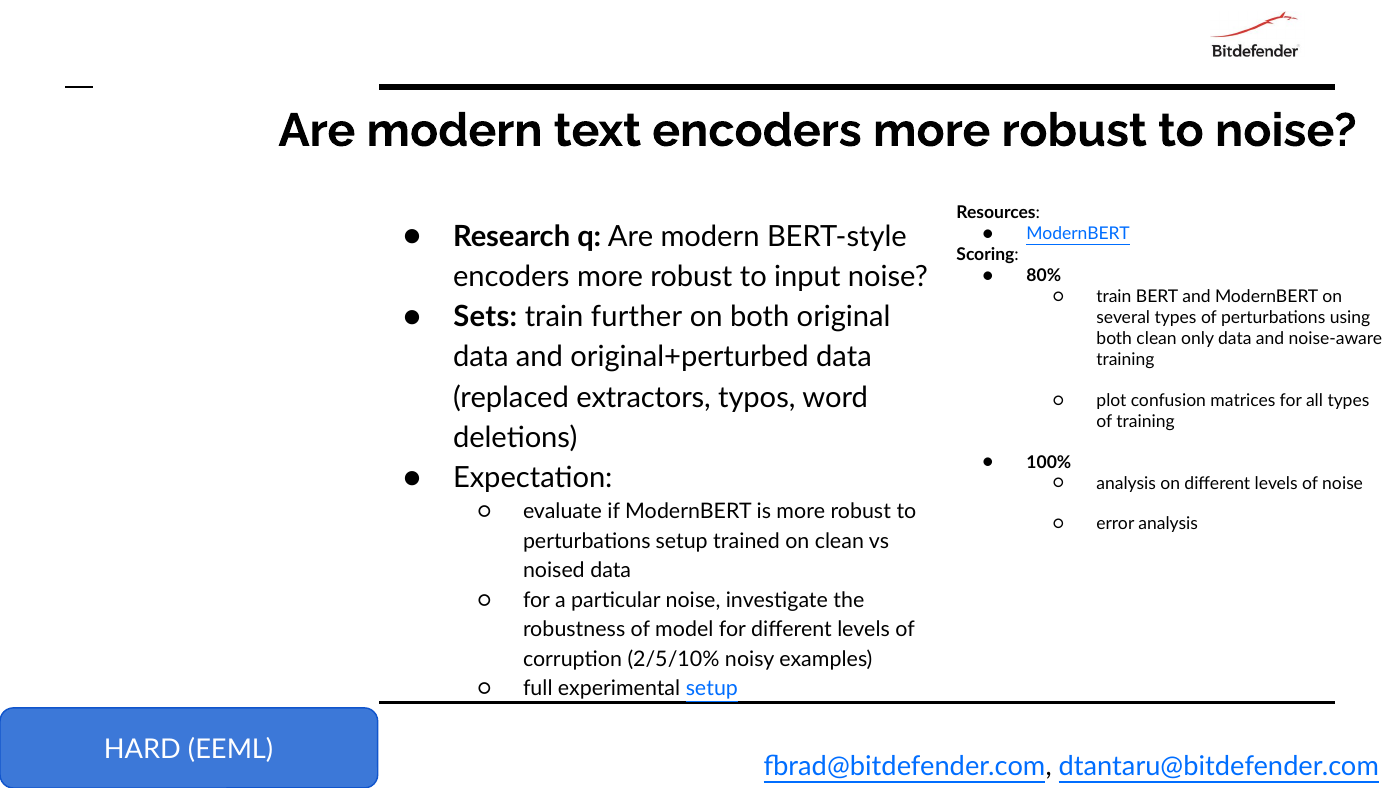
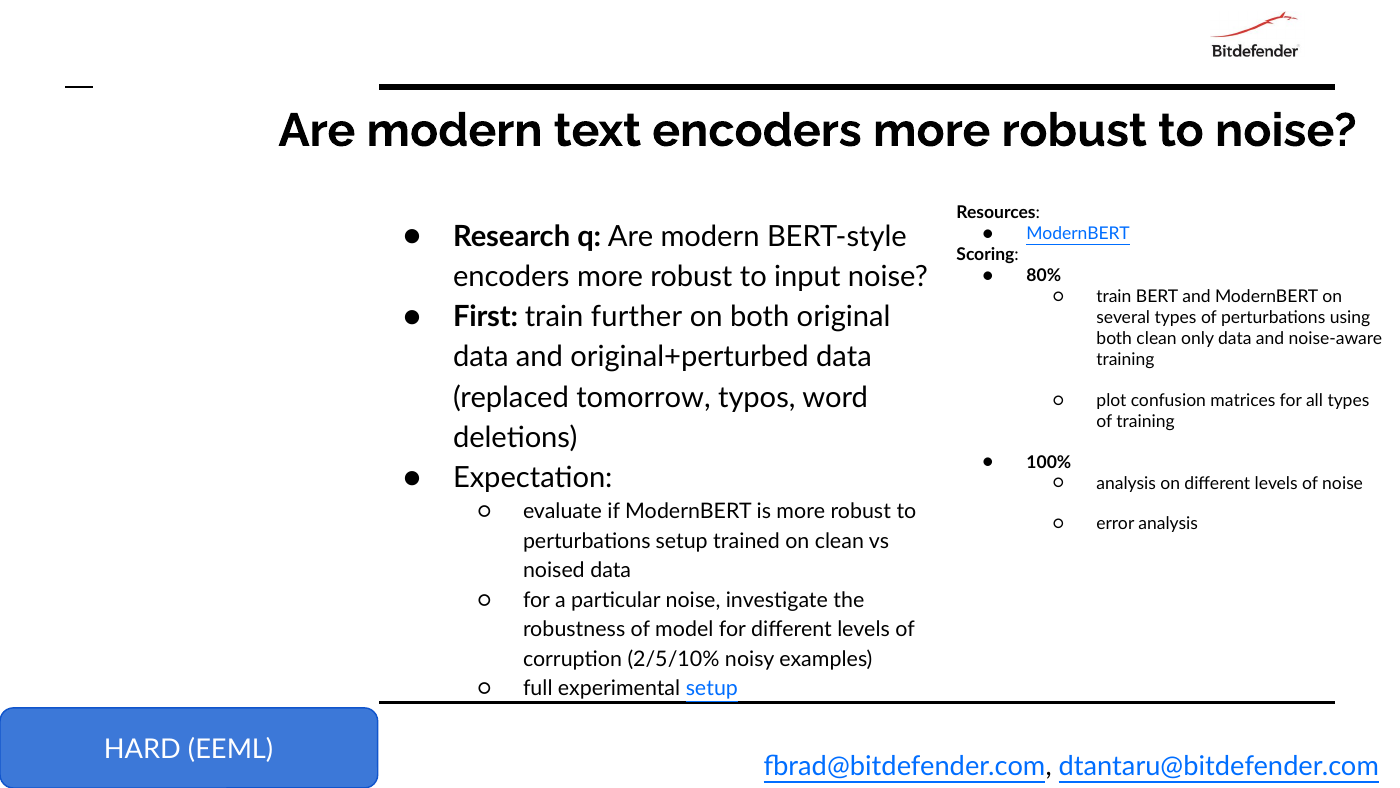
Sets: Sets -> First
extractors: extractors -> tomorrow
